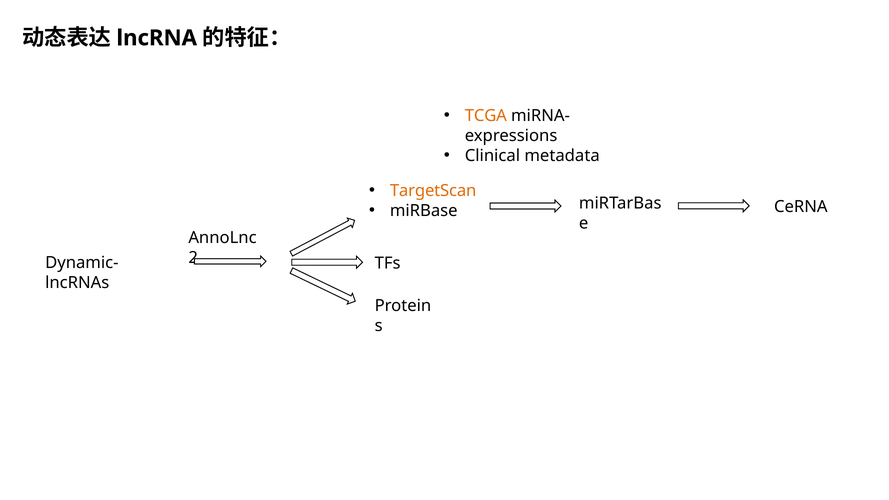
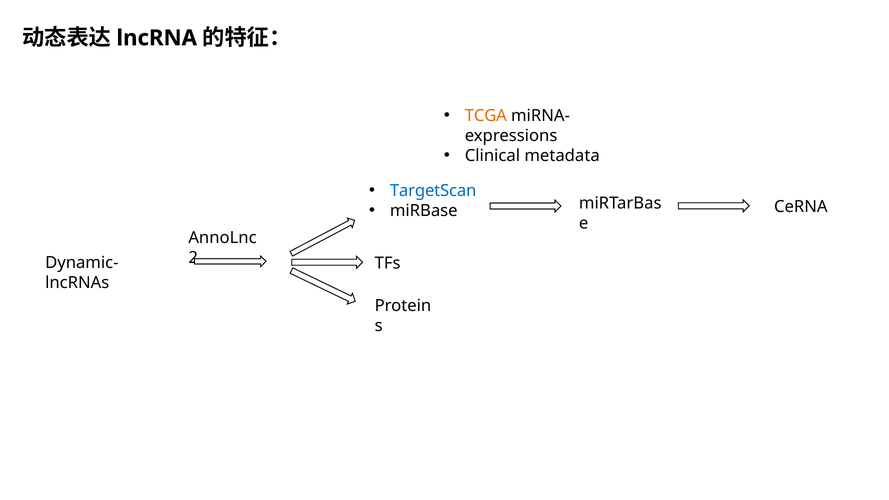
TargetScan colour: orange -> blue
